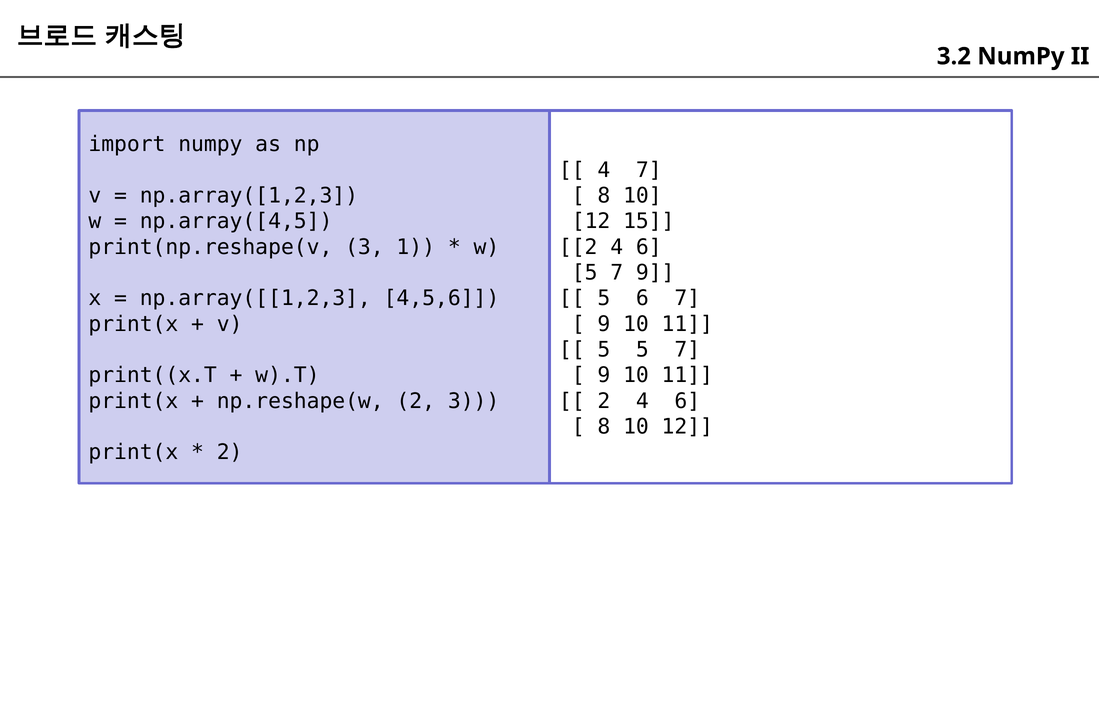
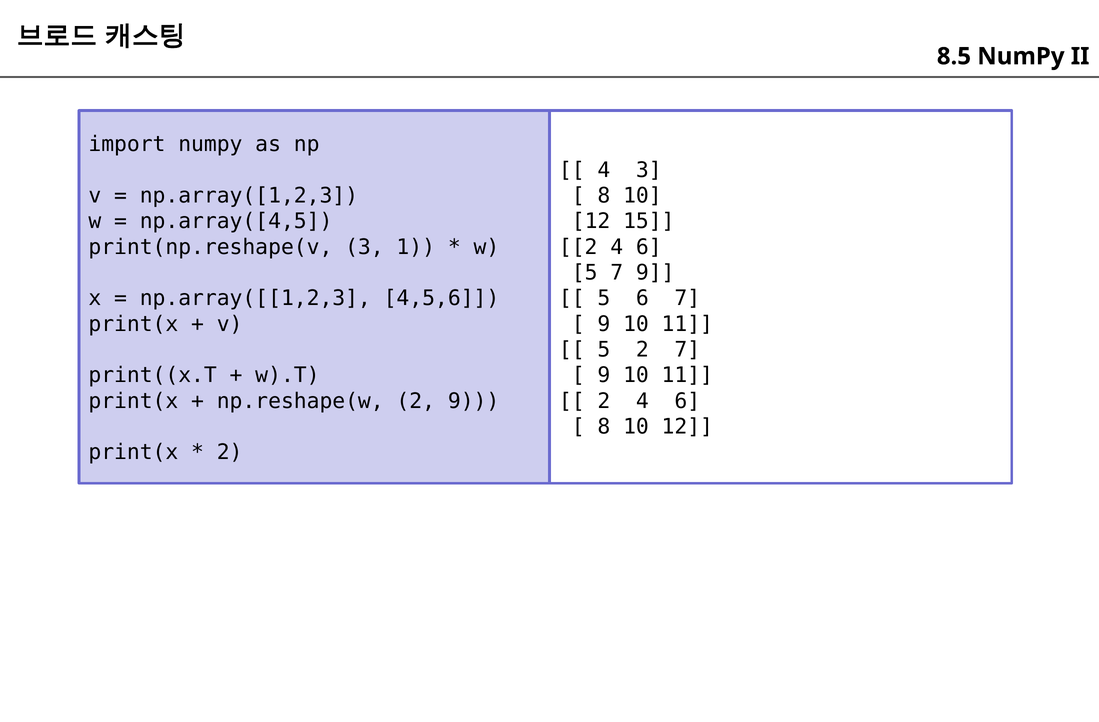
3.2: 3.2 -> 8.5
4 7: 7 -> 3
5 5: 5 -> 2
2 3: 3 -> 9
